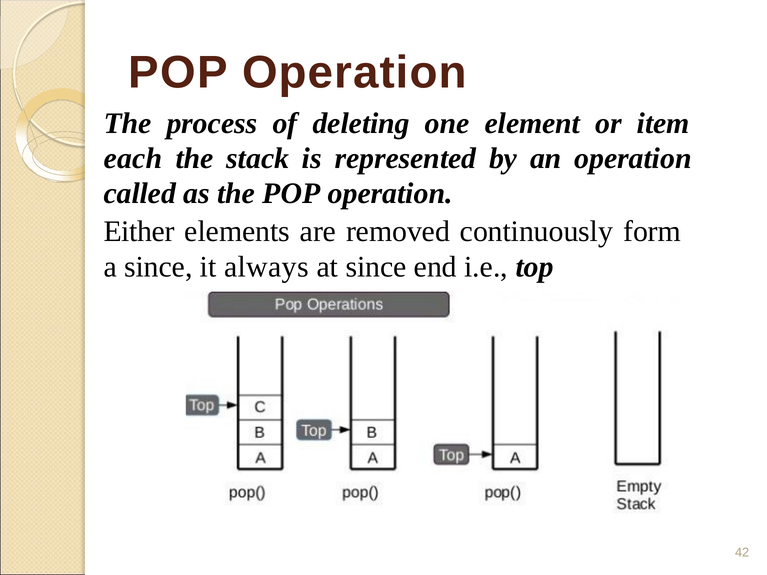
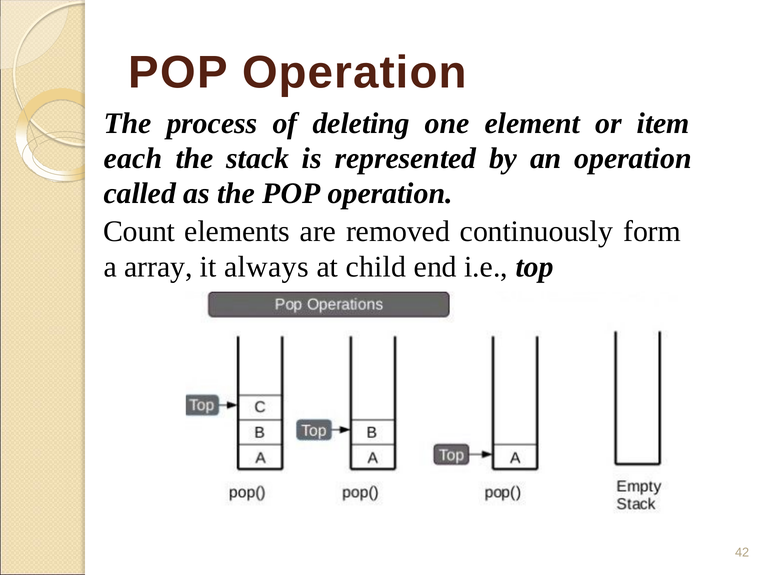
Either: Either -> Count
a since: since -> array
at since: since -> child
